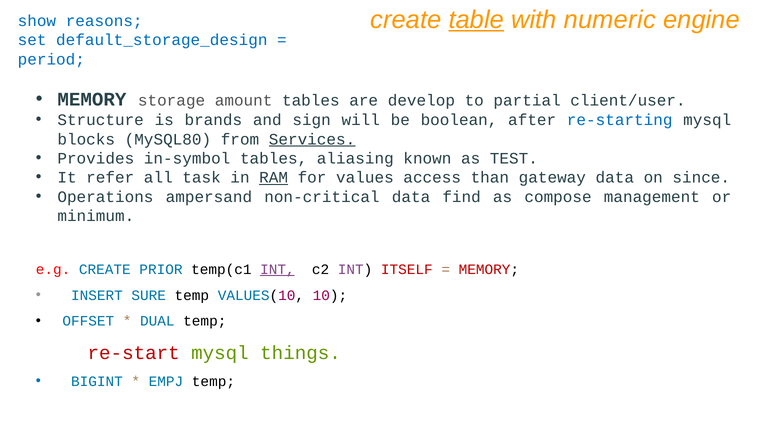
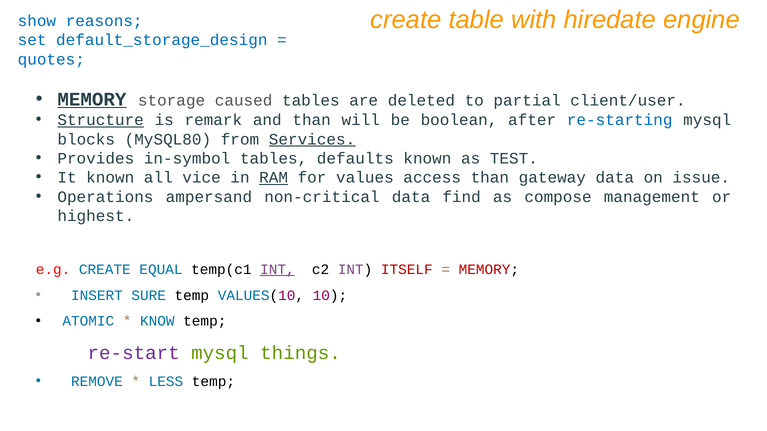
table underline: present -> none
numeric: numeric -> hiredate
period: period -> quotes
MEMORY at (92, 99) underline: none -> present
amount: amount -> caused
develop: develop -> deleted
Structure underline: none -> present
brands: brands -> remark
and sign: sign -> than
aliasing: aliasing -> defaults
It refer: refer -> known
task: task -> vice
since: since -> issue
minimum: minimum -> highest
PRIOR: PRIOR -> EQUAL
OFFSET: OFFSET -> ATOMIC
DUAL: DUAL -> KNOW
re-start colour: red -> purple
BIGINT: BIGINT -> REMOVE
EMPJ: EMPJ -> LESS
